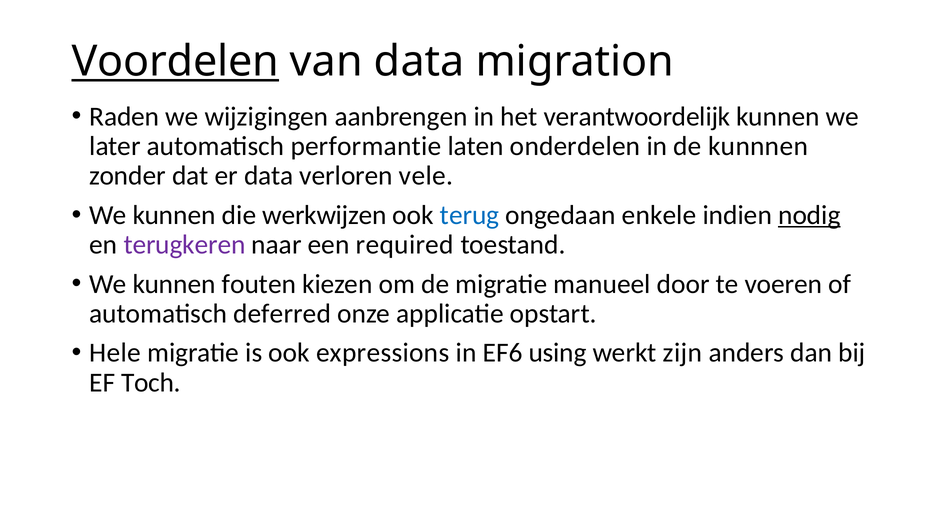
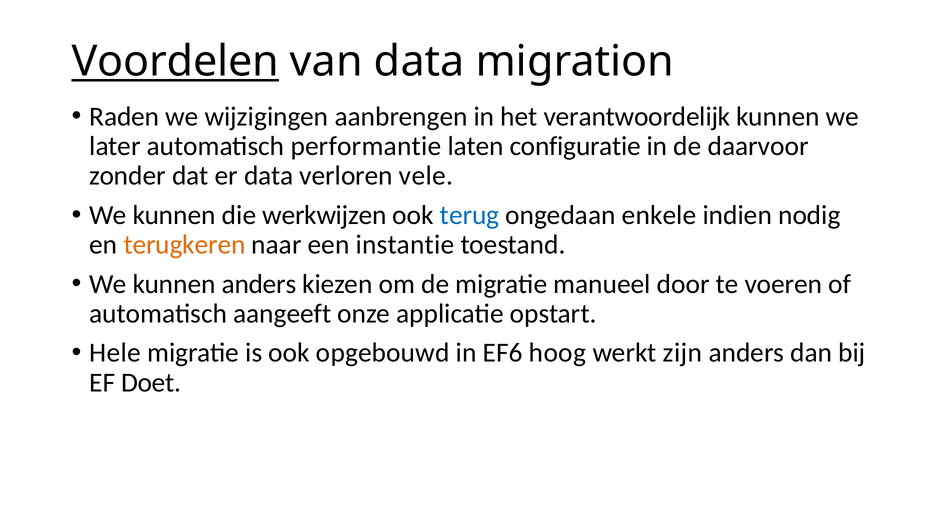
onderdelen: onderdelen -> configuratie
kunnnen: kunnnen -> daarvoor
nodig underline: present -> none
terugkeren colour: purple -> orange
required: required -> instantie
kunnen fouten: fouten -> anders
deferred: deferred -> aangeeft
expressions: expressions -> opgebouwd
using: using -> hoog
Toch: Toch -> Doet
